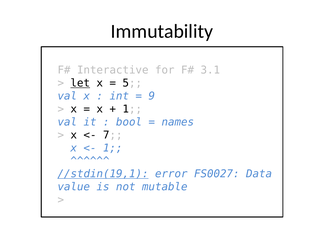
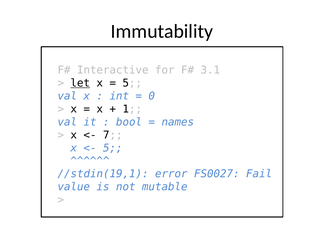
9: 9 -> 0
1 at (113, 148): 1 -> 5
//stdin(19,1 underline: present -> none
Data: Data -> Fail
